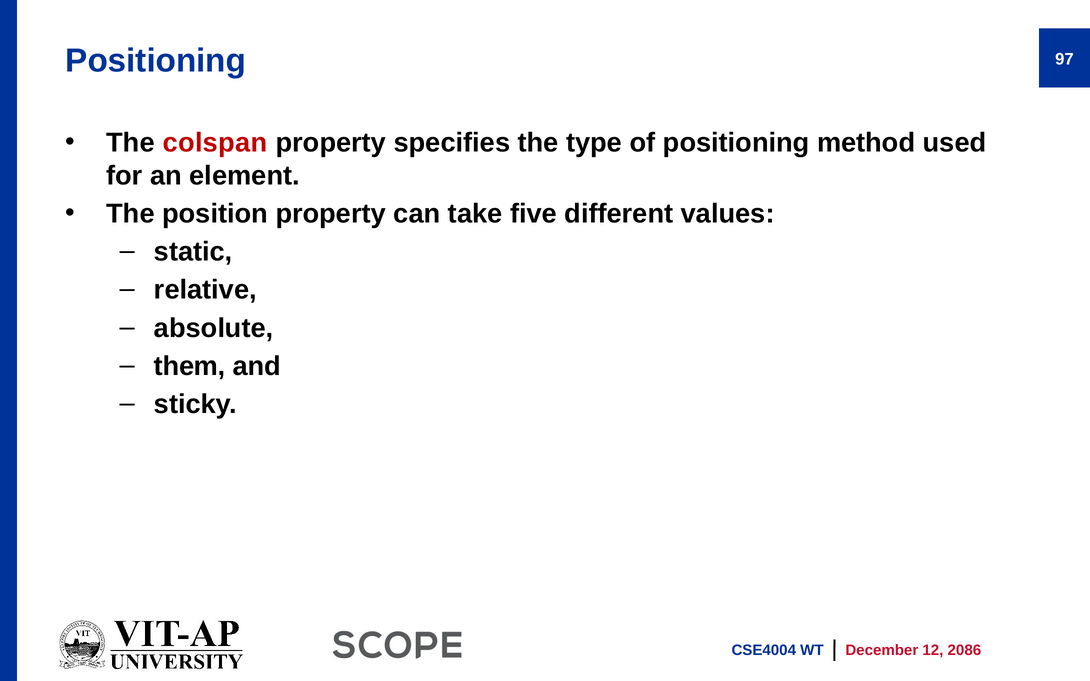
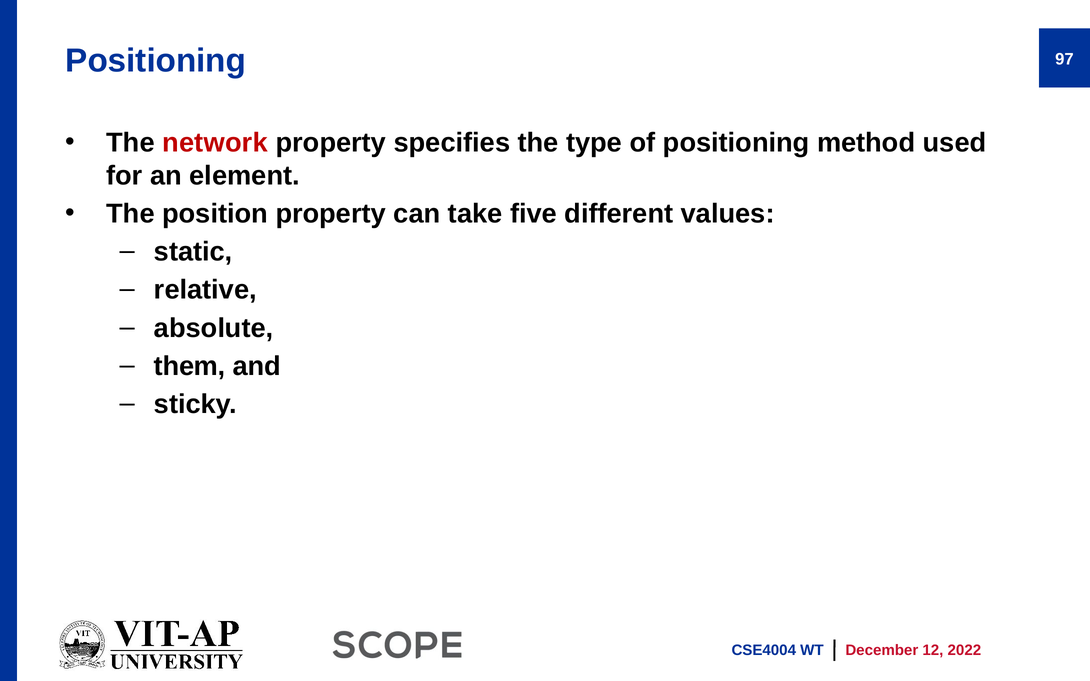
colspan: colspan -> network
2086: 2086 -> 2022
